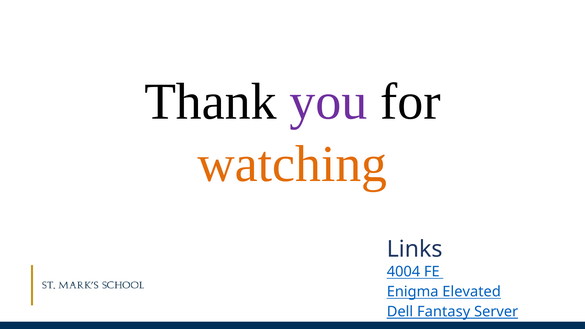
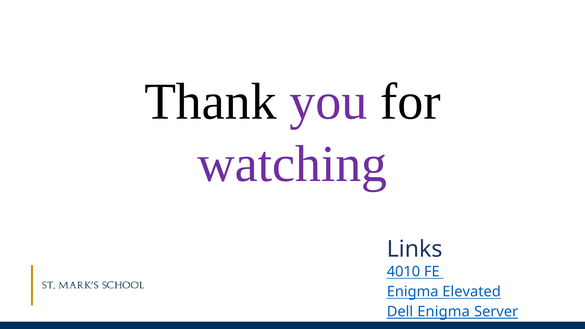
watching colour: orange -> purple
4004: 4004 -> 4010
Dell Fantasy: Fantasy -> Enigma
